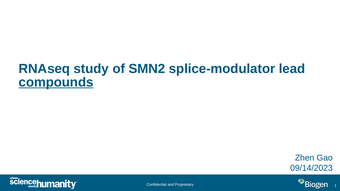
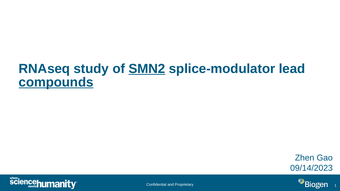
SMN2 underline: none -> present
